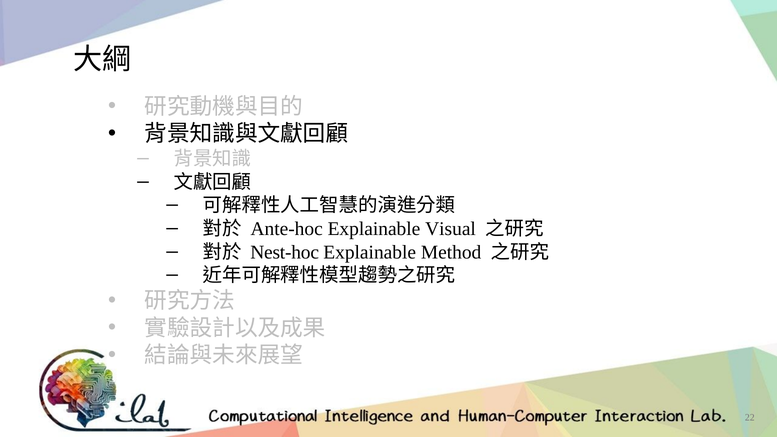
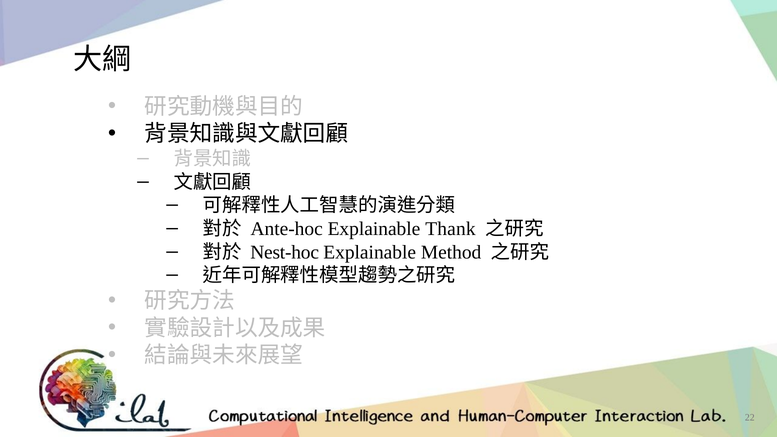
Visual: Visual -> Thank
